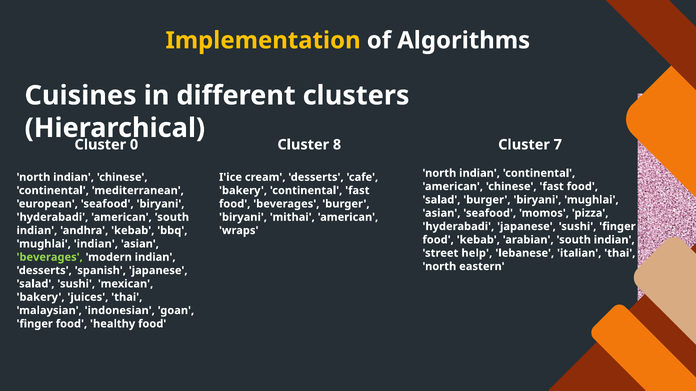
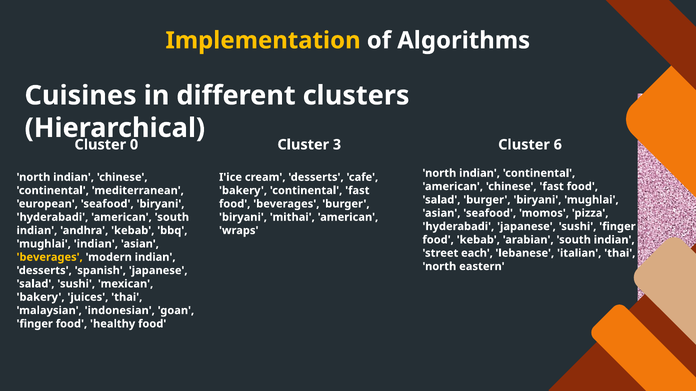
8: 8 -> 3
7: 7 -> 6
help: help -> each
beverages at (50, 257) colour: light green -> yellow
